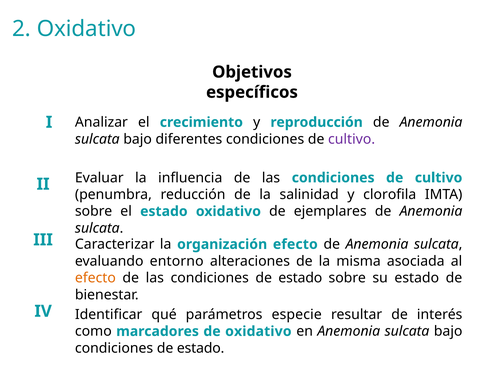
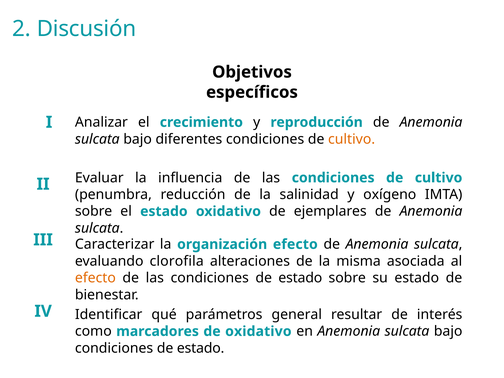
2 Oxidativo: Oxidativo -> Discusión
cultivo at (352, 139) colour: purple -> orange
clorofila: clorofila -> oxígeno
entorno: entorno -> clorofila
especie: especie -> general
